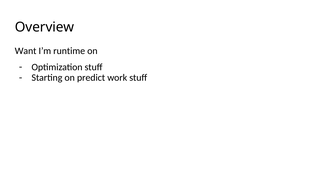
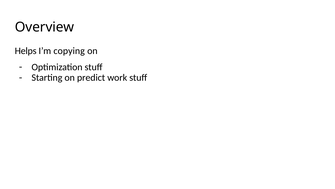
Want: Want -> Helps
runtime: runtime -> copying
